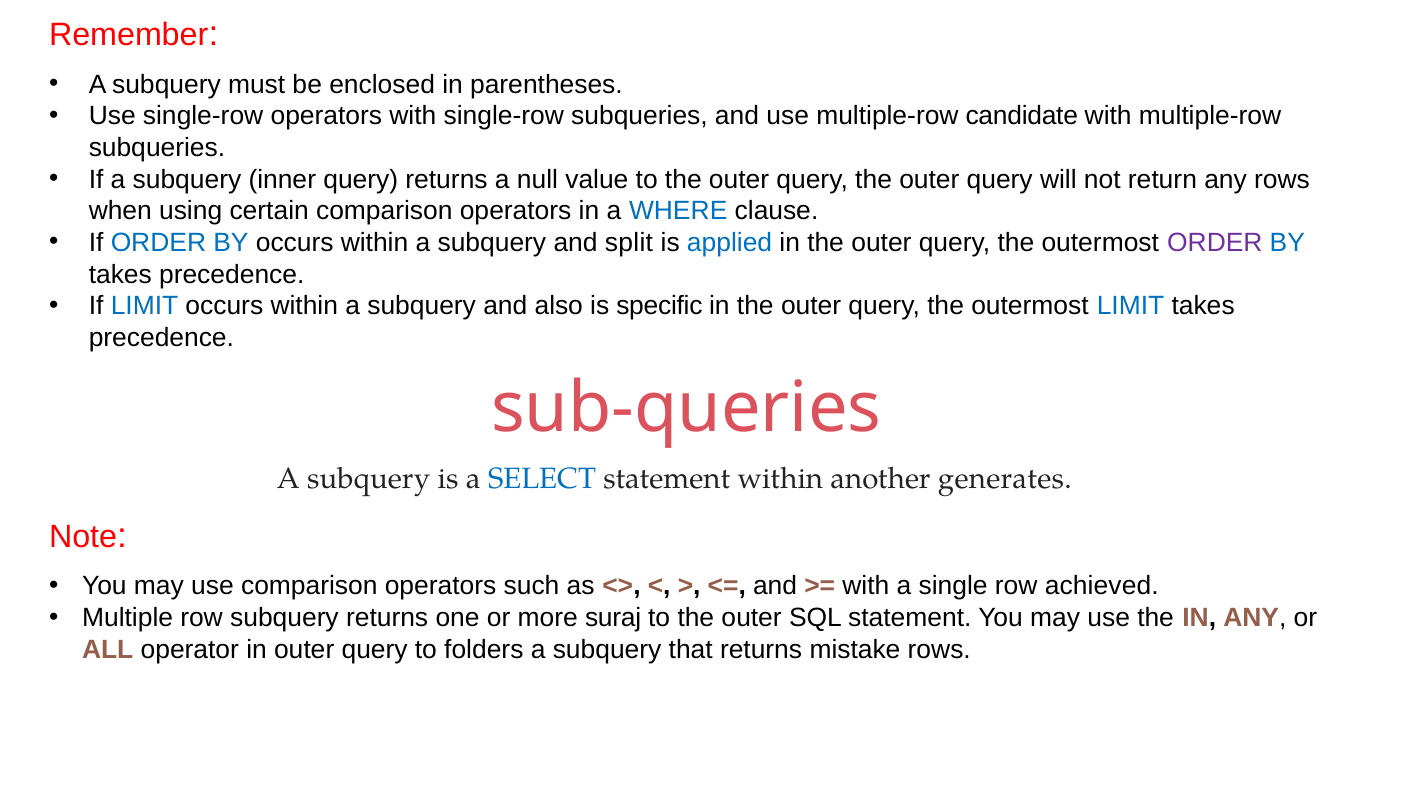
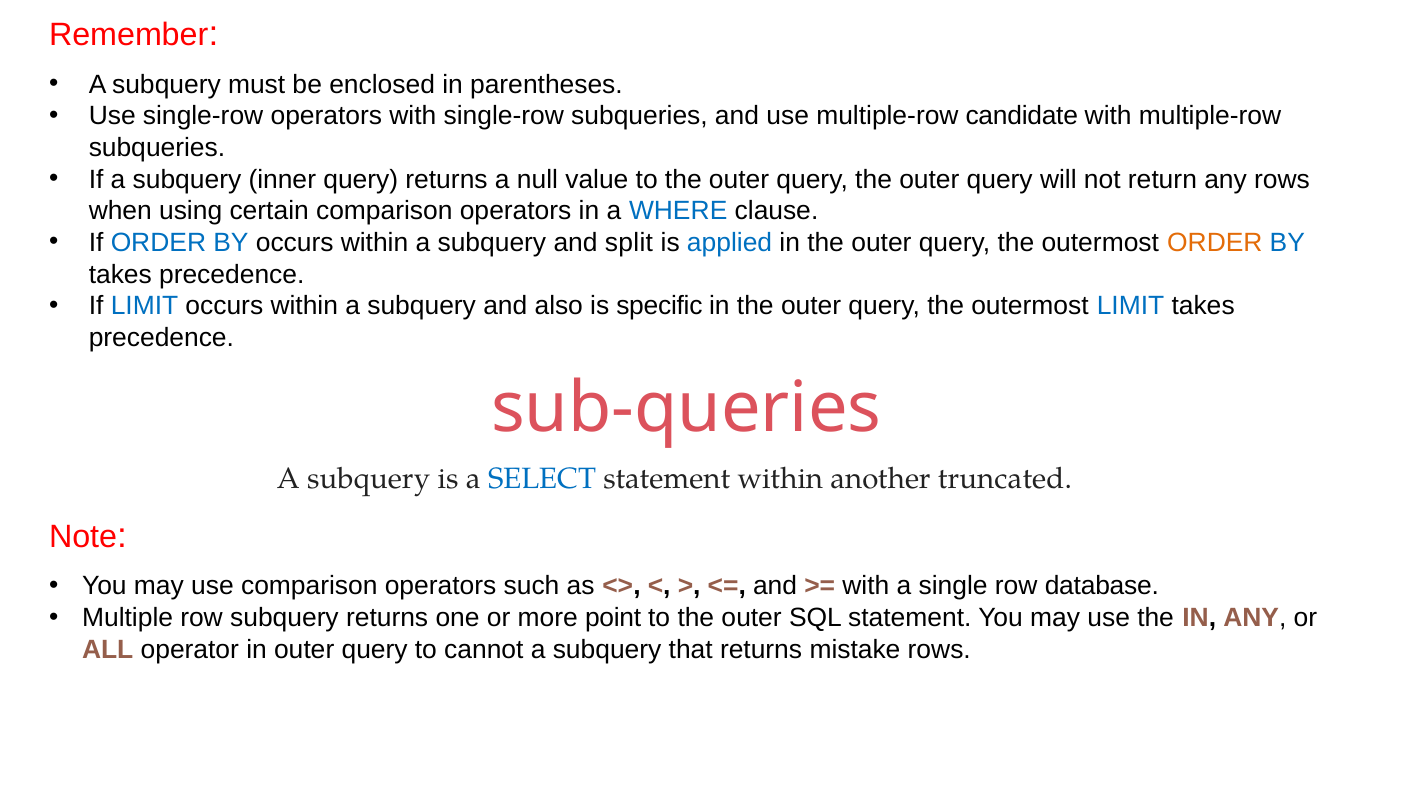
ORDER at (1215, 243) colour: purple -> orange
generates: generates -> truncated
achieved: achieved -> database
suraj: suraj -> point
folders: folders -> cannot
